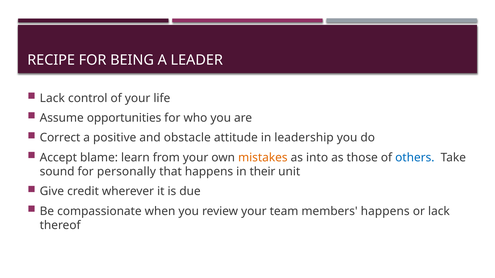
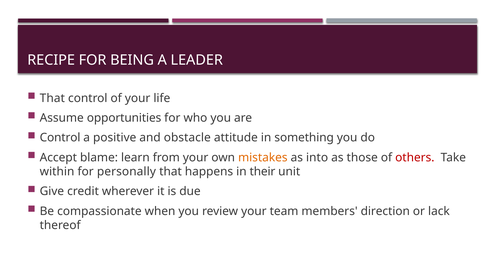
Lack at (52, 98): Lack -> That
Correct at (60, 138): Correct -> Control
leadership: leadership -> something
others colour: blue -> red
sound: sound -> within
members happens: happens -> direction
